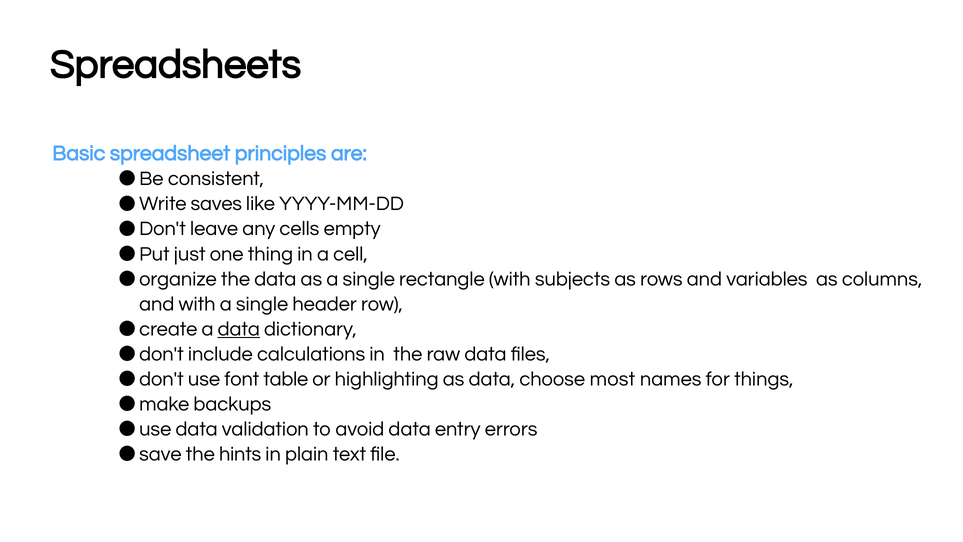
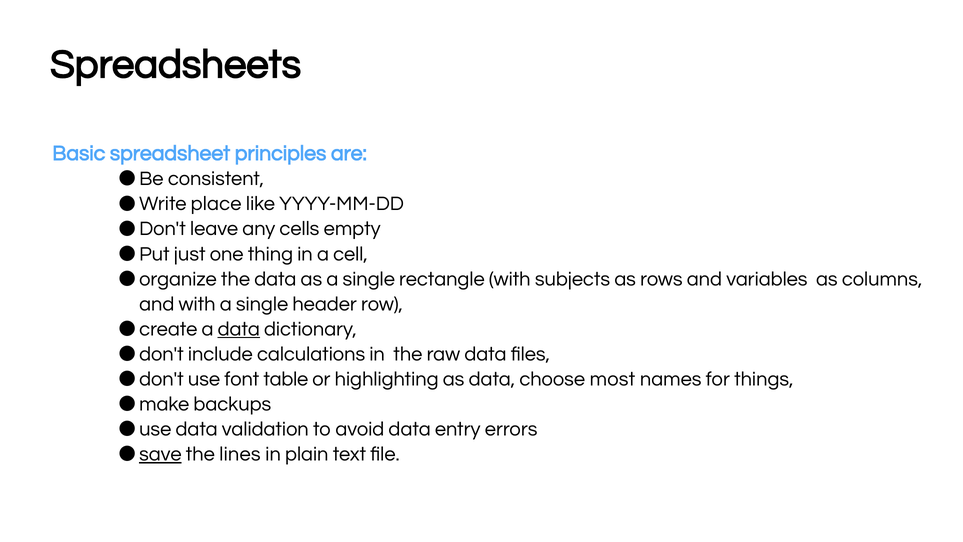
saves: saves -> place
save underline: none -> present
hints: hints -> lines
